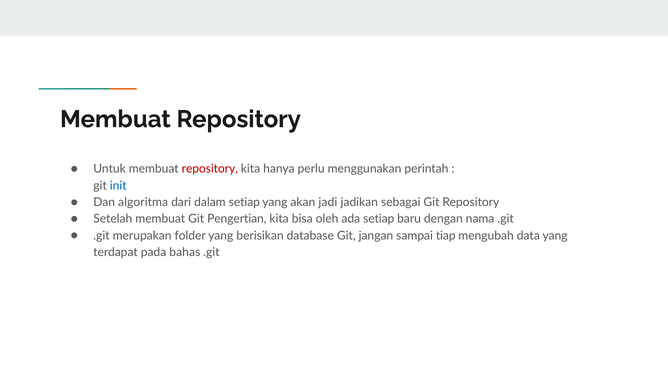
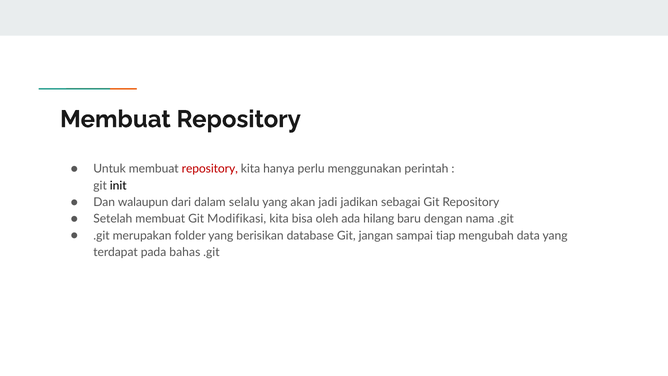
init colour: blue -> black
algoritma: algoritma -> walaupun
dalam setiap: setiap -> selalu
Pengertian: Pengertian -> Modifikasi
ada setiap: setiap -> hilang
